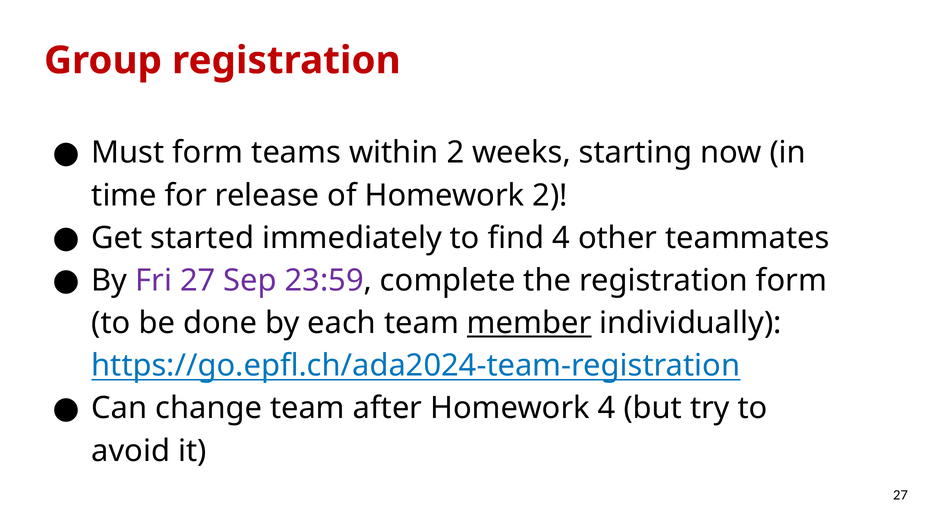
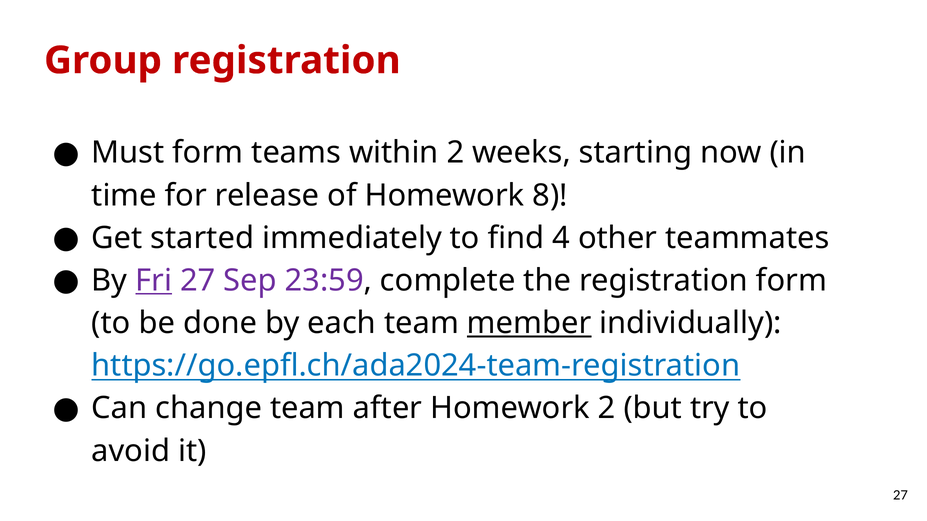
Homework 2: 2 -> 8
Fri underline: none -> present
Homework 4: 4 -> 2
